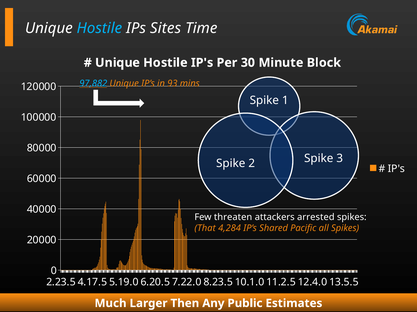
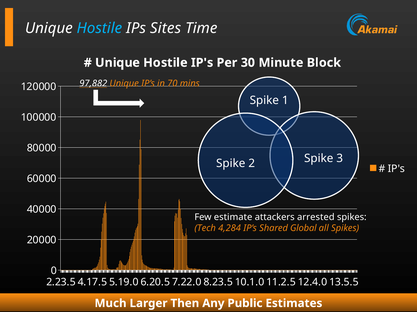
97,882 colour: light blue -> white
93: 93 -> 70
threaten: threaten -> estimate
That: That -> Tech
Pacific: Pacific -> Global
